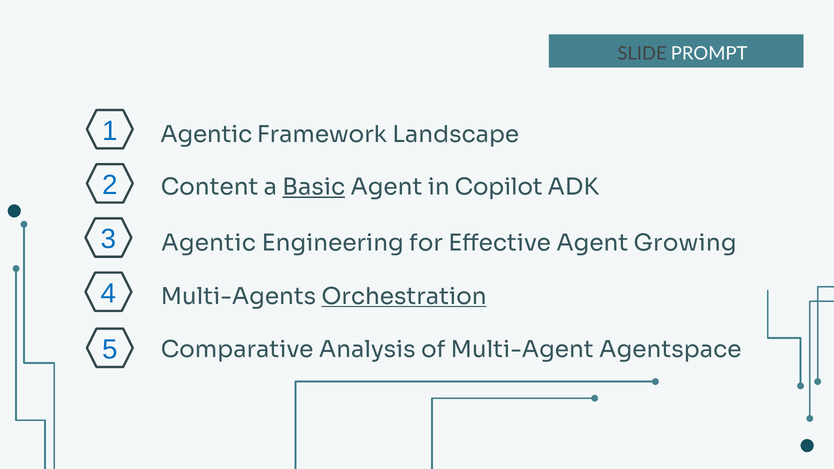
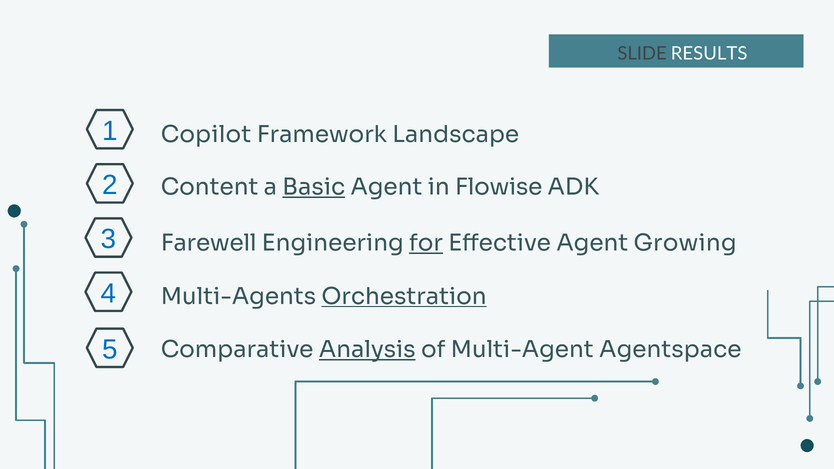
PROMPT: PROMPT -> RESULTS
Agentic at (206, 135): Agentic -> Copilot
Copilot: Copilot -> Flowise
Agentic at (208, 243): Agentic -> Farewell
for underline: none -> present
Analysis underline: none -> present
